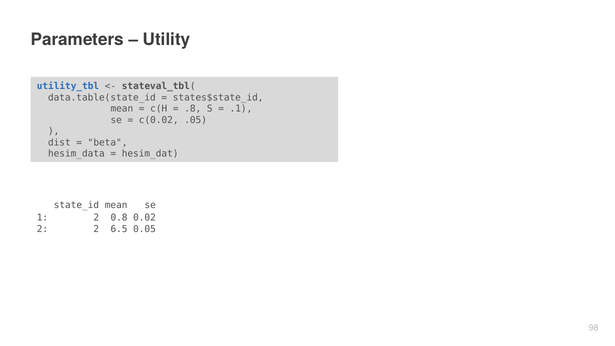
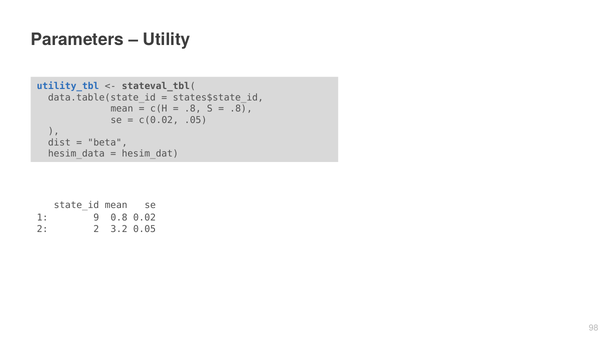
.1 at (241, 109): .1 -> .8
1 2: 2 -> 9
6.5: 6.5 -> 3.2
